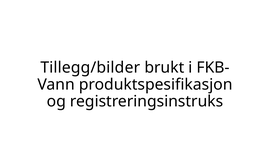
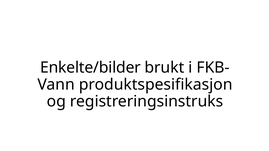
Tillegg/bilder: Tillegg/bilder -> Enkelte/bilder
